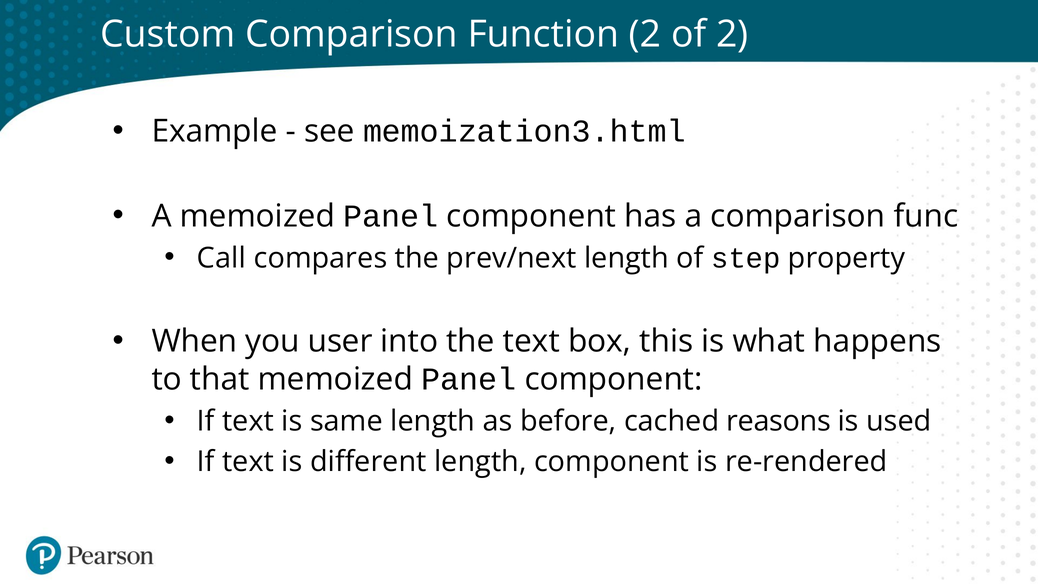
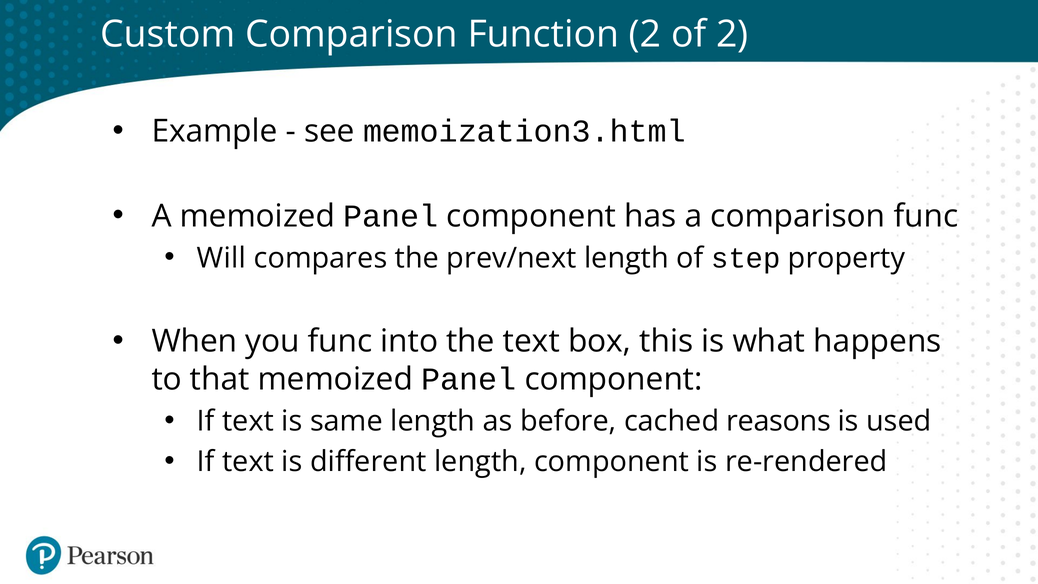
Call: Call -> Will
you user: user -> func
